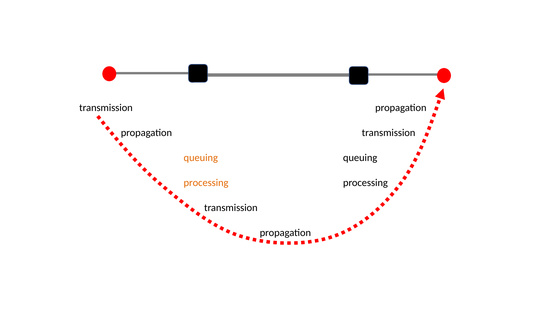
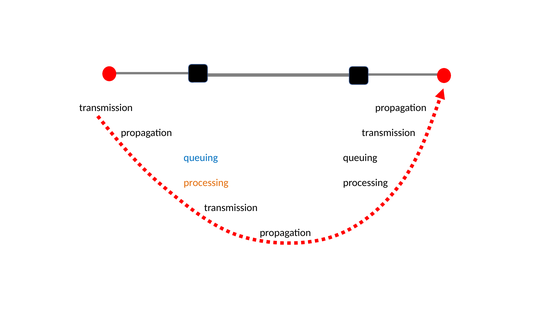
queuing at (201, 158) colour: orange -> blue
